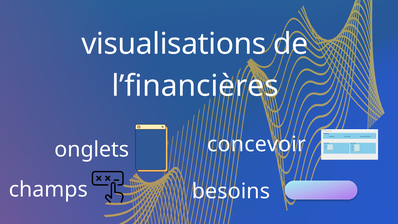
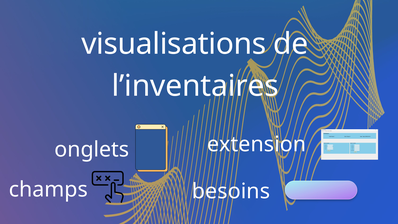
l’financières: l’financières -> l’inventaires
concevoir: concevoir -> extension
